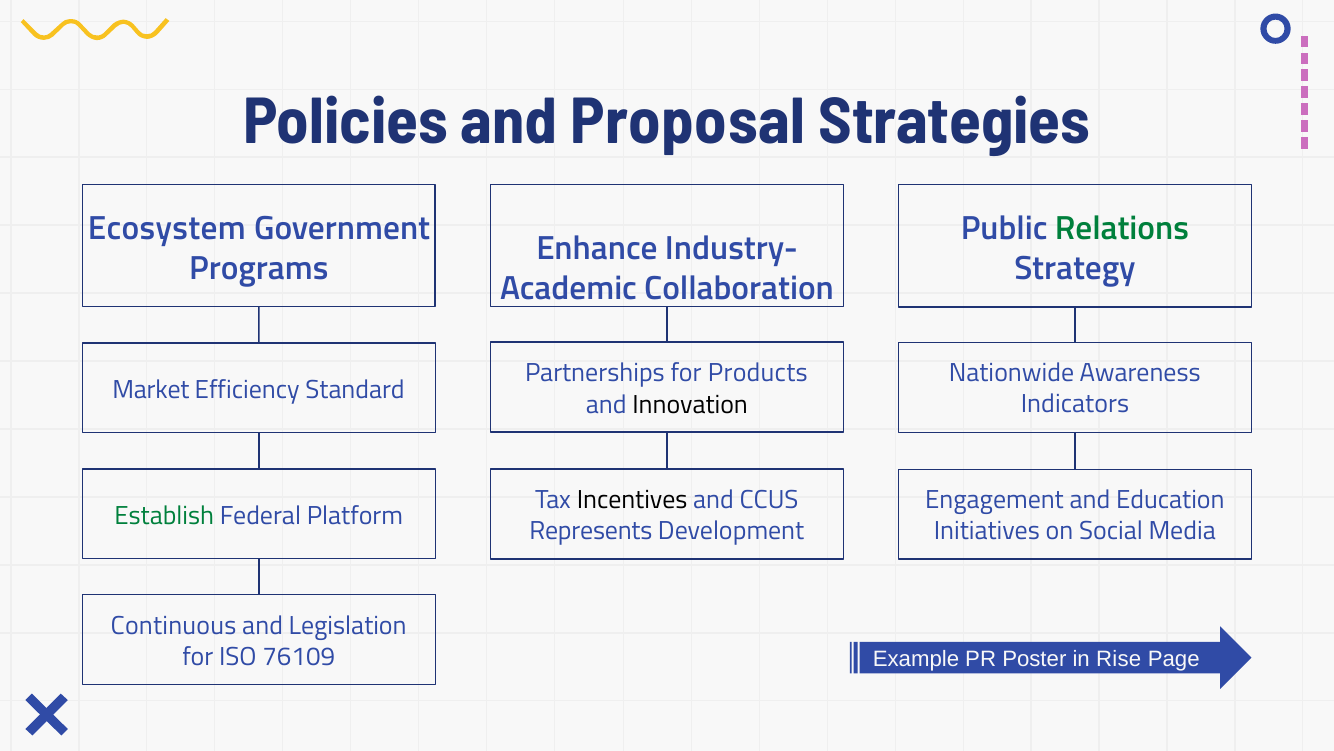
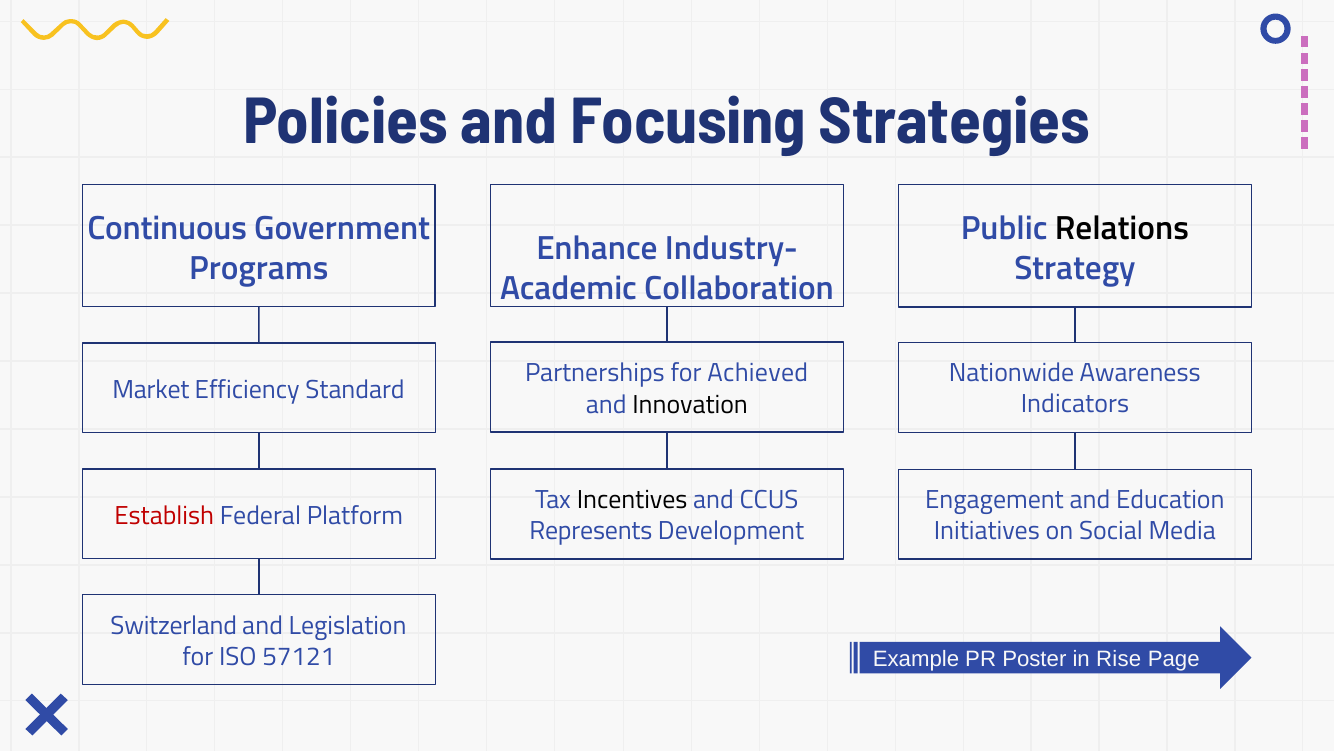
Proposal: Proposal -> Focusing
Ecosystem: Ecosystem -> Continuous
Relations colour: green -> black
Products: Products -> Achieved
Establish colour: green -> red
Continuous: Continuous -> Switzerland
76109: 76109 -> 57121
